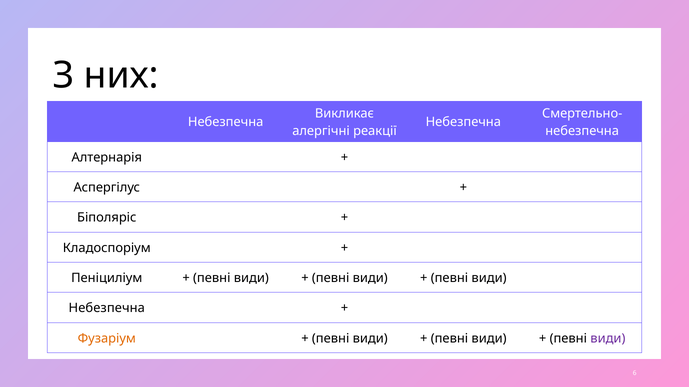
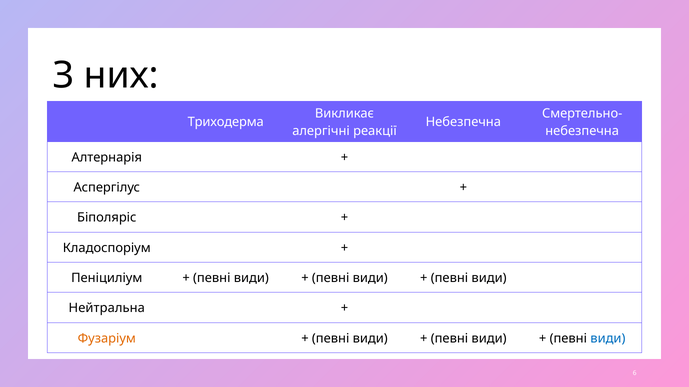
Небезпечна at (226, 122): Небезпечна -> Триходерма
Небезпечна at (107, 309): Небезпечна -> Нейтральна
види at (608, 339) colour: purple -> blue
